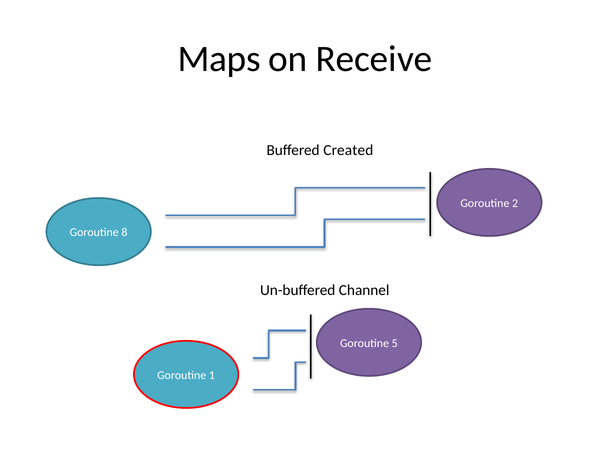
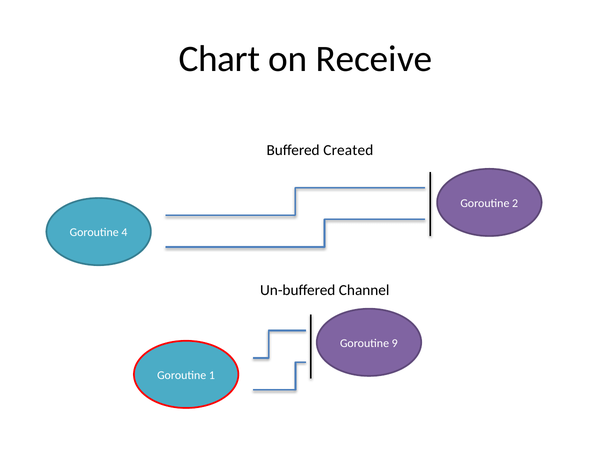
Maps: Maps -> Chart
8: 8 -> 4
5: 5 -> 9
